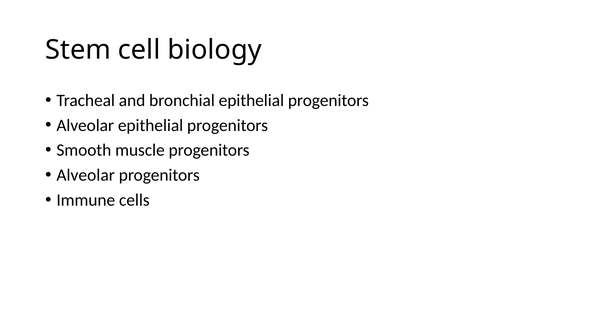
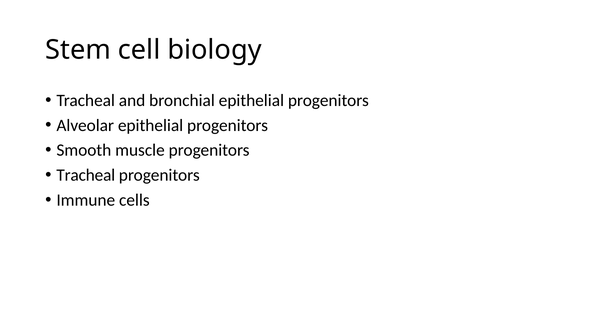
Alveolar at (86, 175): Alveolar -> Tracheal
